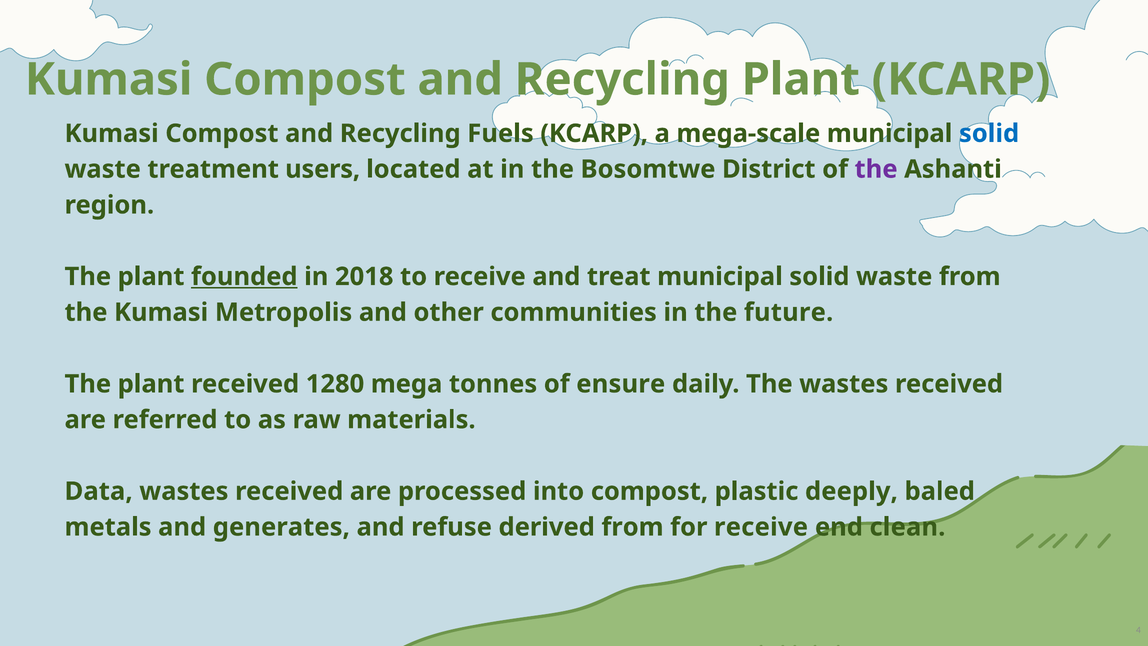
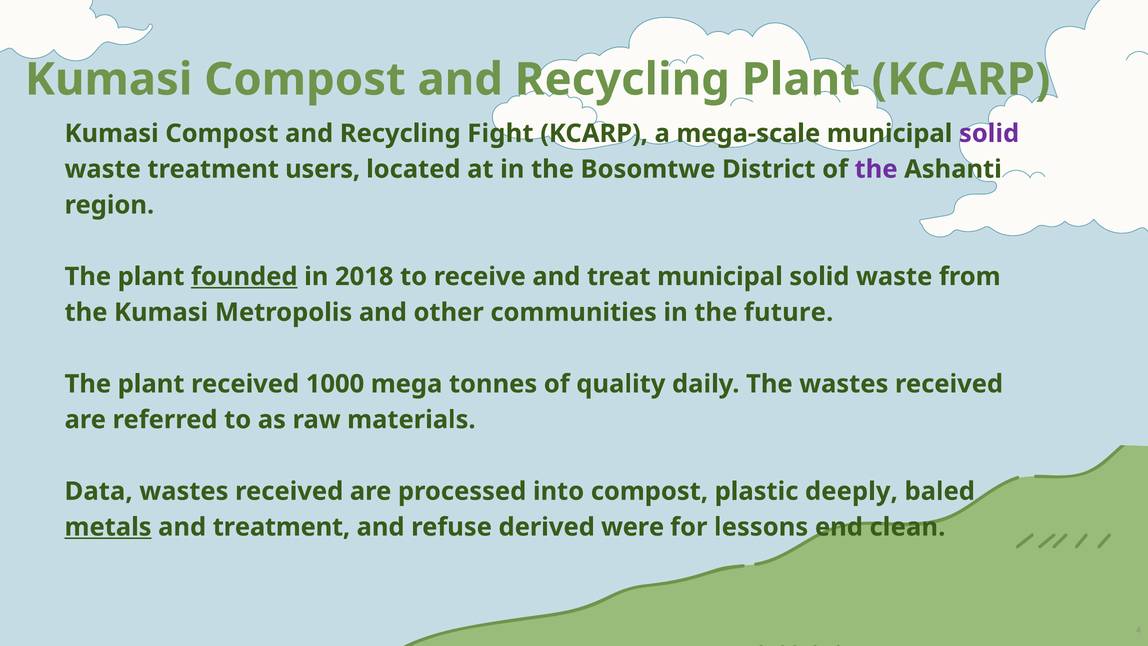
Fuels: Fuels -> Fight
solid at (989, 133) colour: blue -> purple
1280: 1280 -> 1000
ensure: ensure -> quality
metals underline: none -> present
and generates: generates -> treatment
derived from: from -> were
for receive: receive -> lessons
